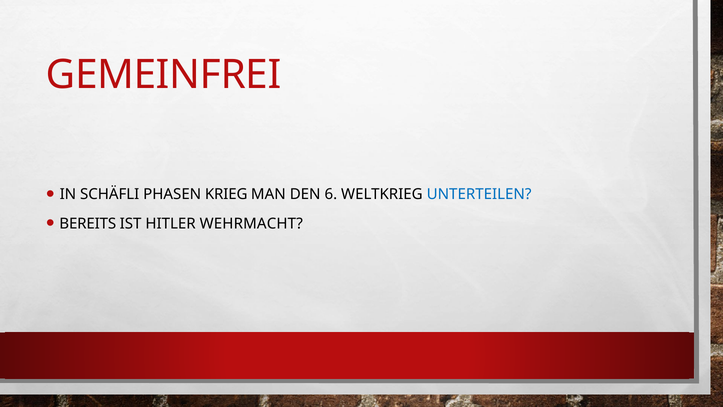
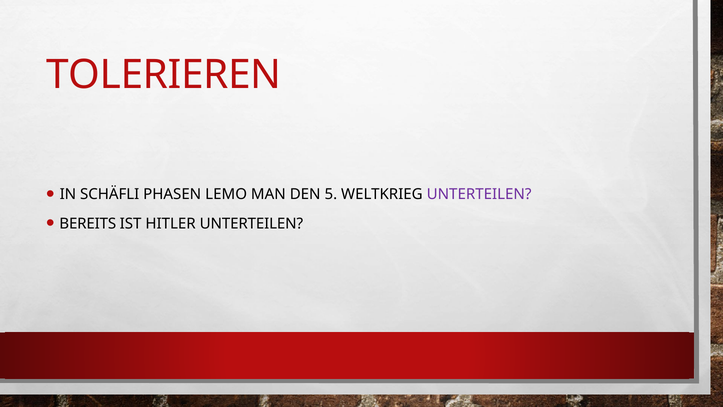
GEMEINFREI: GEMEINFREI -> TOLERIEREN
KRIEG: KRIEG -> LEMO
6: 6 -> 5
UNTERTEILEN at (479, 194) colour: blue -> purple
HITLER WEHRMACHT: WEHRMACHT -> UNTERTEILEN
